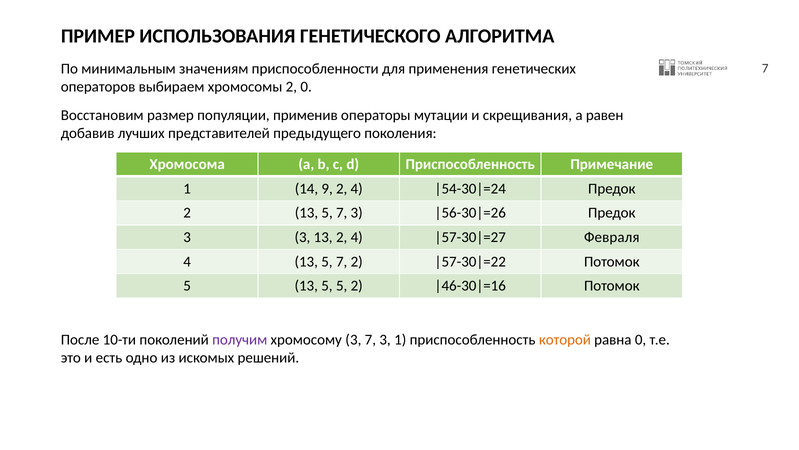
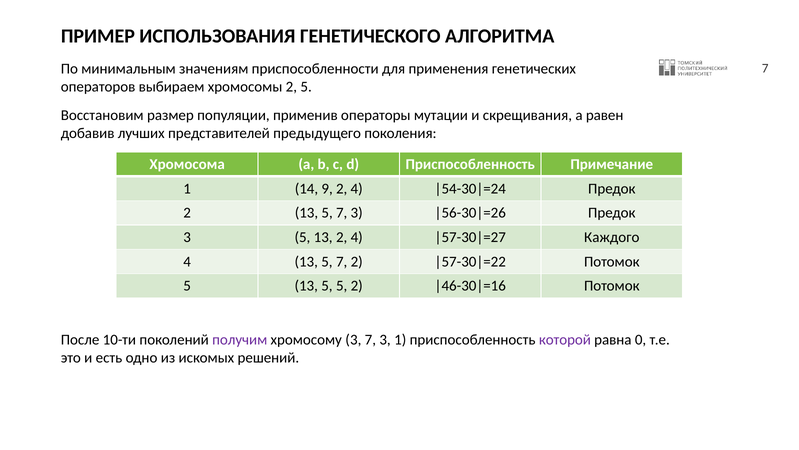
2 0: 0 -> 5
3 3: 3 -> 5
Февраля: Февраля -> Каждого
которой colour: orange -> purple
